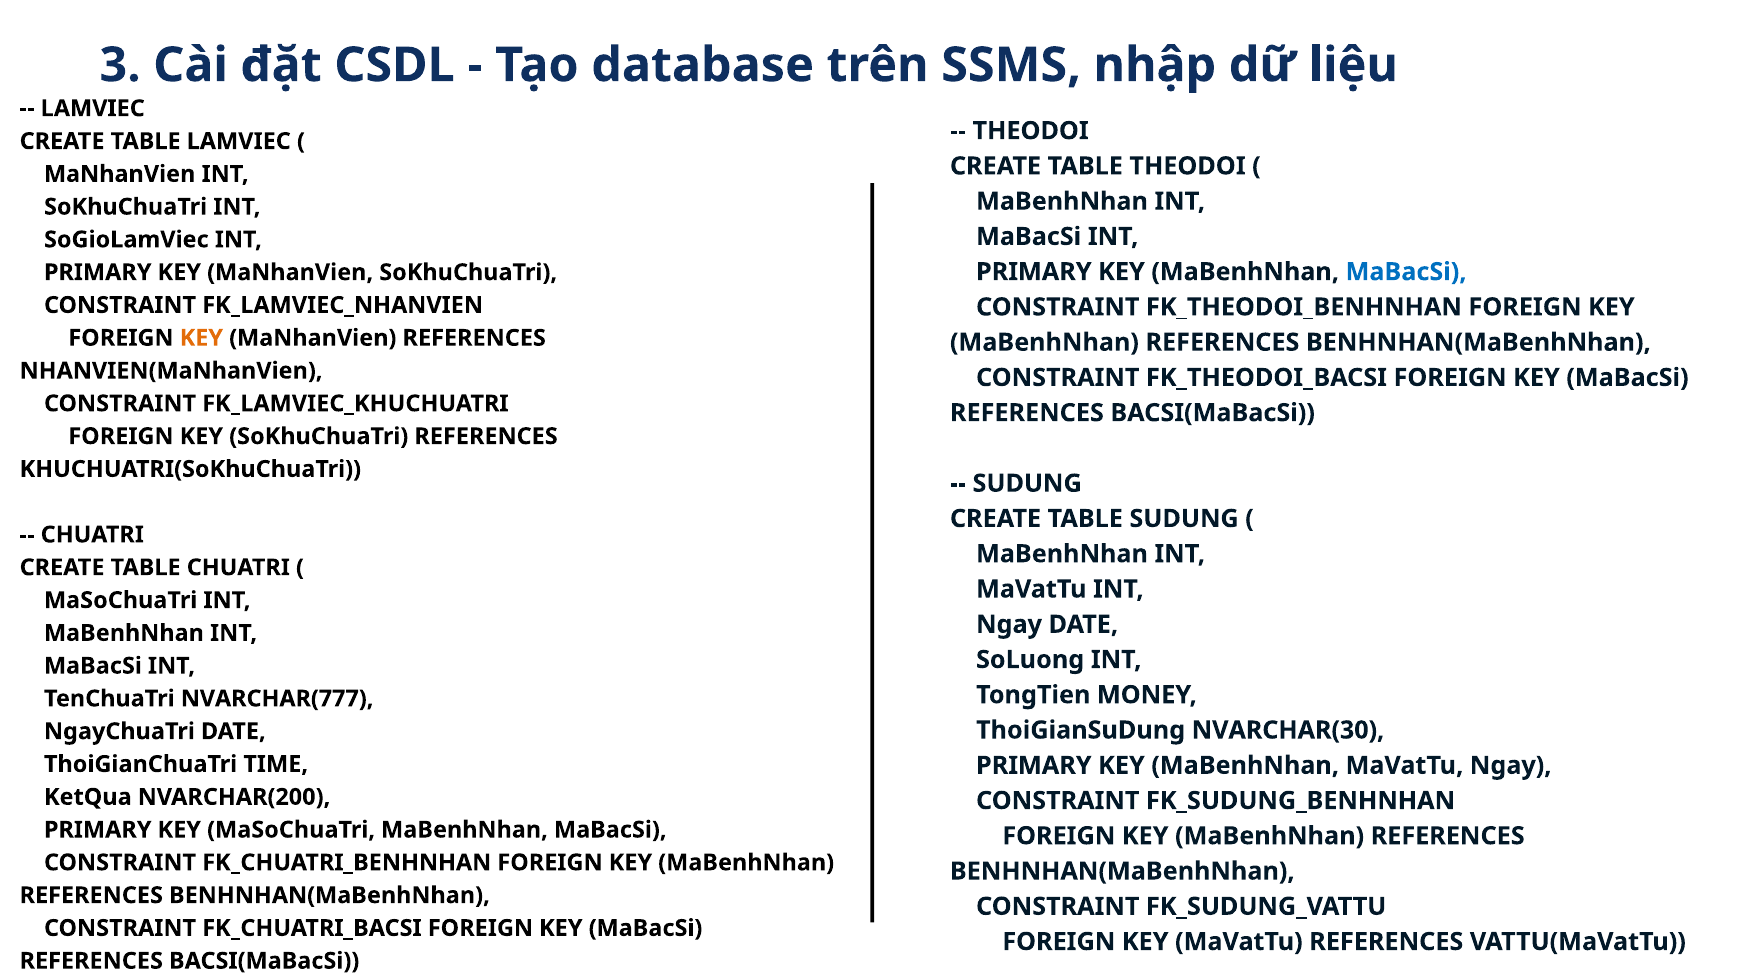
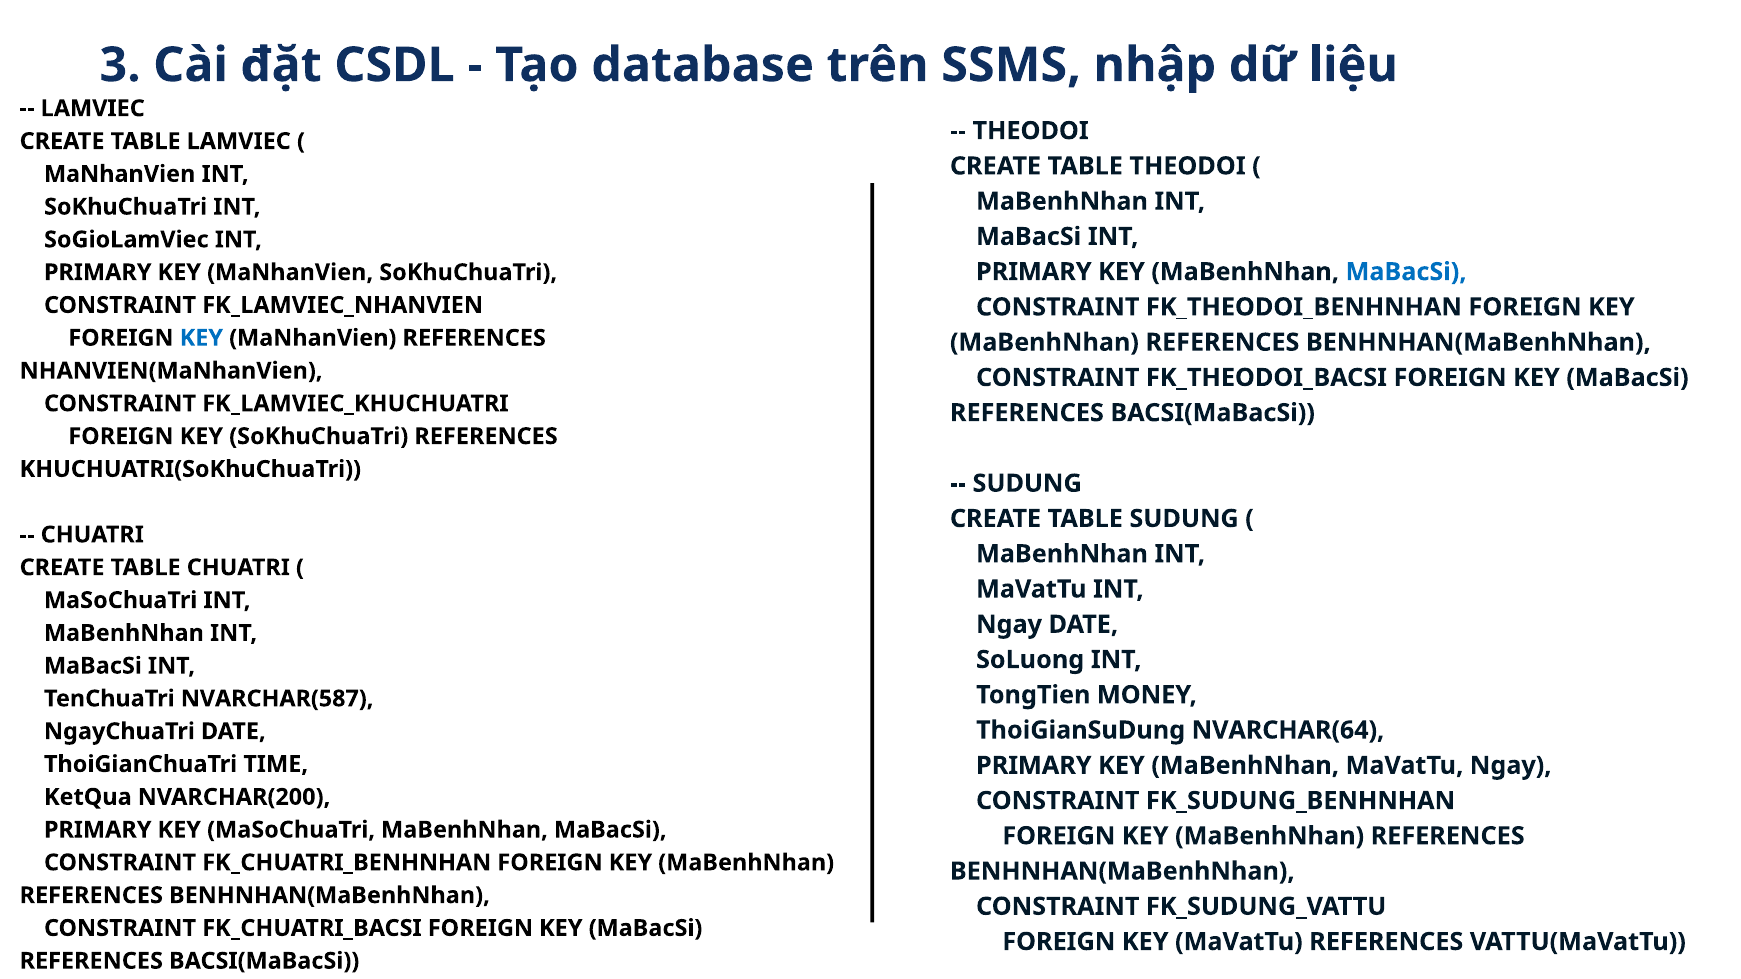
KEY at (201, 338) colour: orange -> blue
NVARCHAR(777: NVARCHAR(777 -> NVARCHAR(587
NVARCHAR(30: NVARCHAR(30 -> NVARCHAR(64
